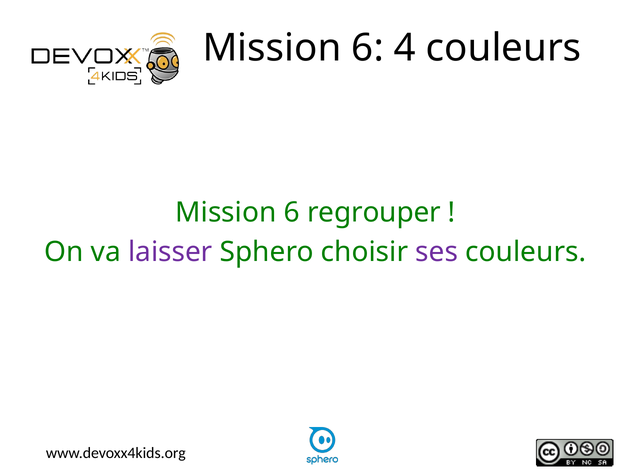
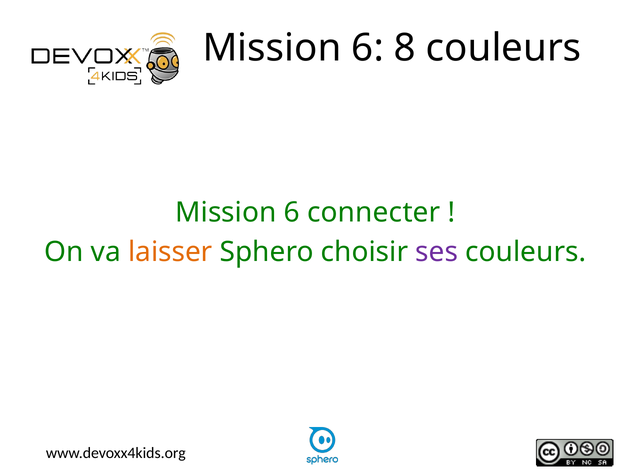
4: 4 -> 8
regrouper: regrouper -> connecter
laisser colour: purple -> orange
